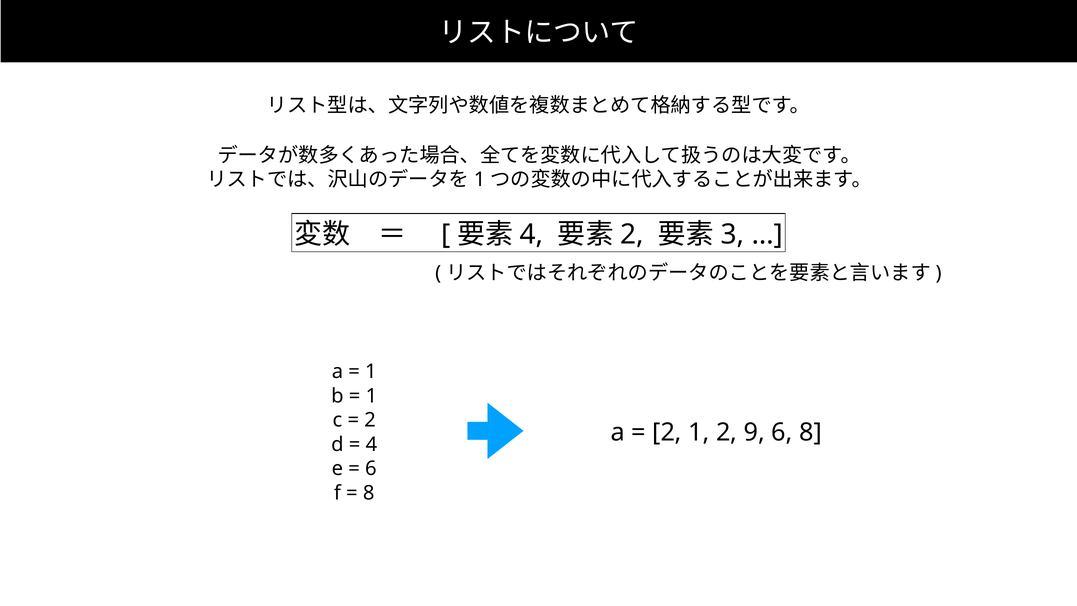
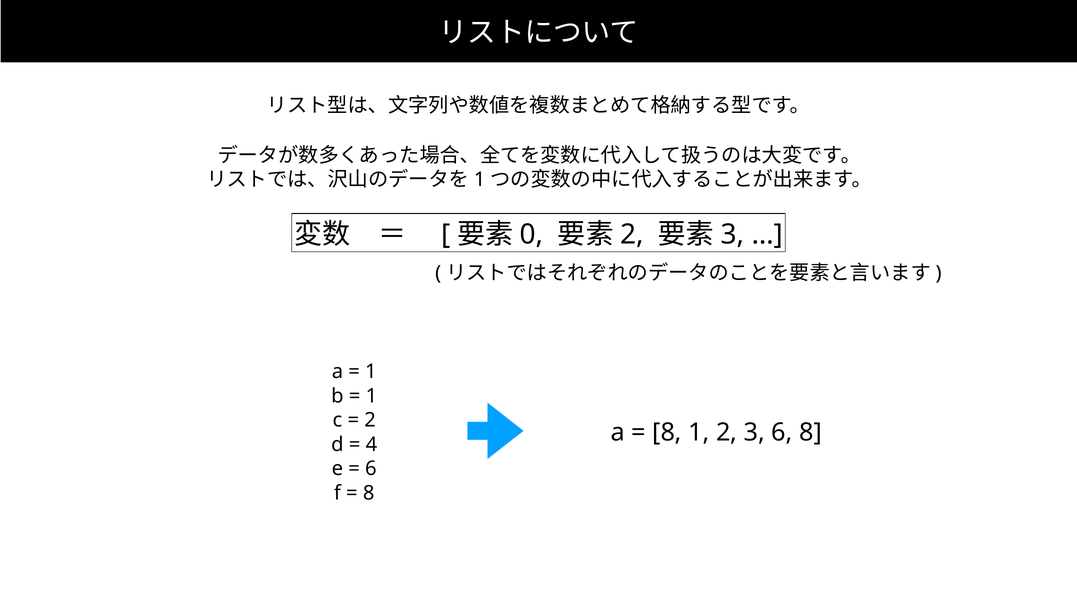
4 at (532, 234): 4 -> 0
2 at (667, 432): 2 -> 8
2 9: 9 -> 3
